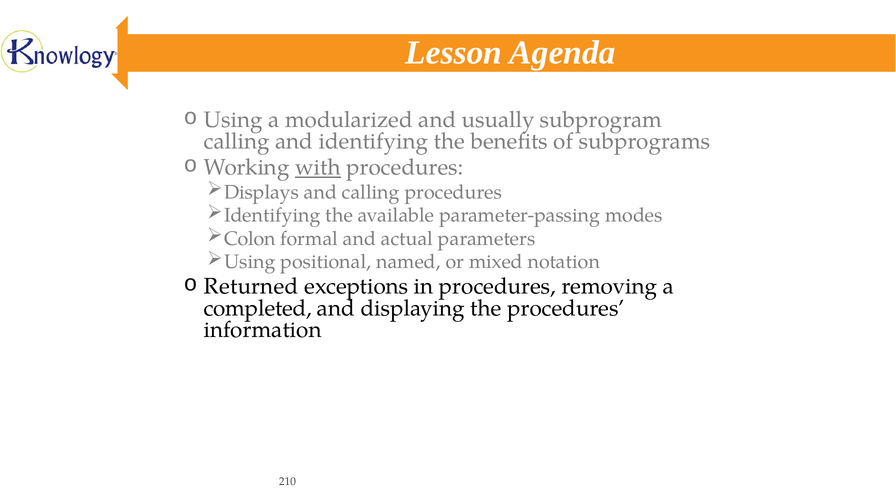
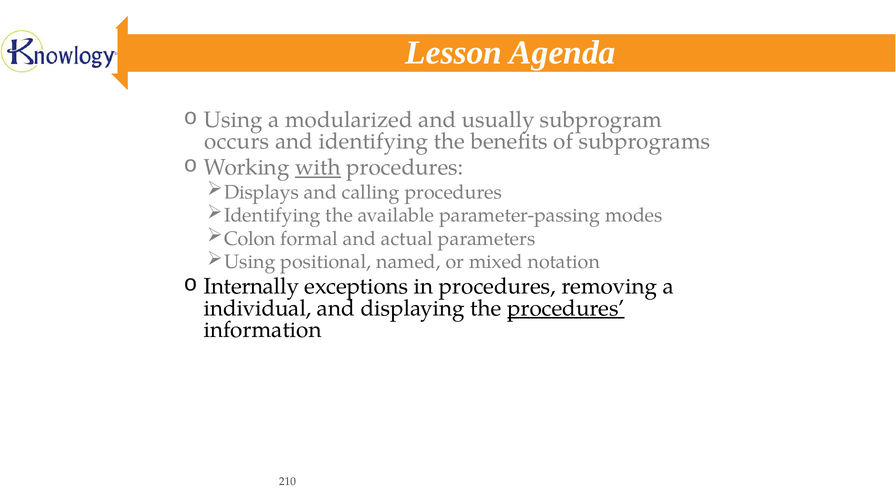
calling at (237, 142): calling -> occurs
Returned: Returned -> Internally
completed: completed -> individual
procedures at (566, 308) underline: none -> present
